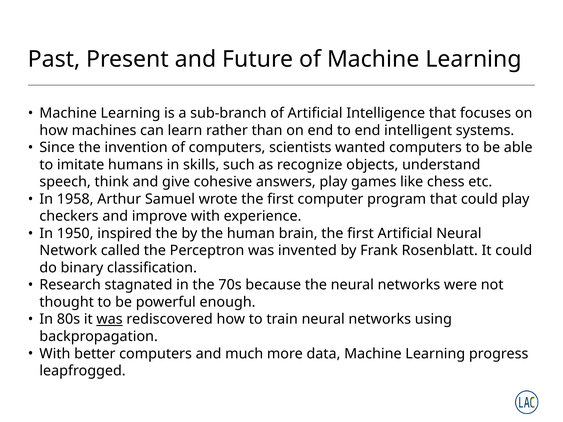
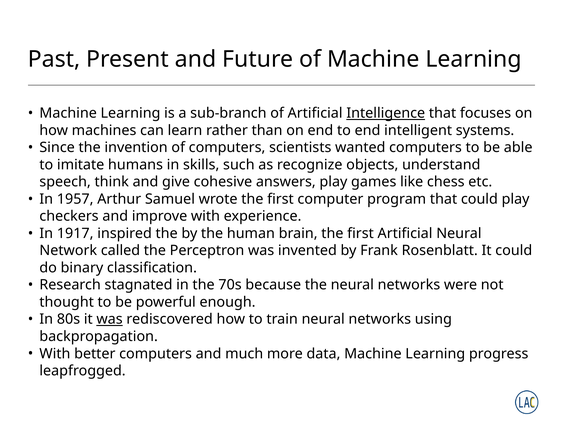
Intelligence underline: none -> present
1958: 1958 -> 1957
1950: 1950 -> 1917
